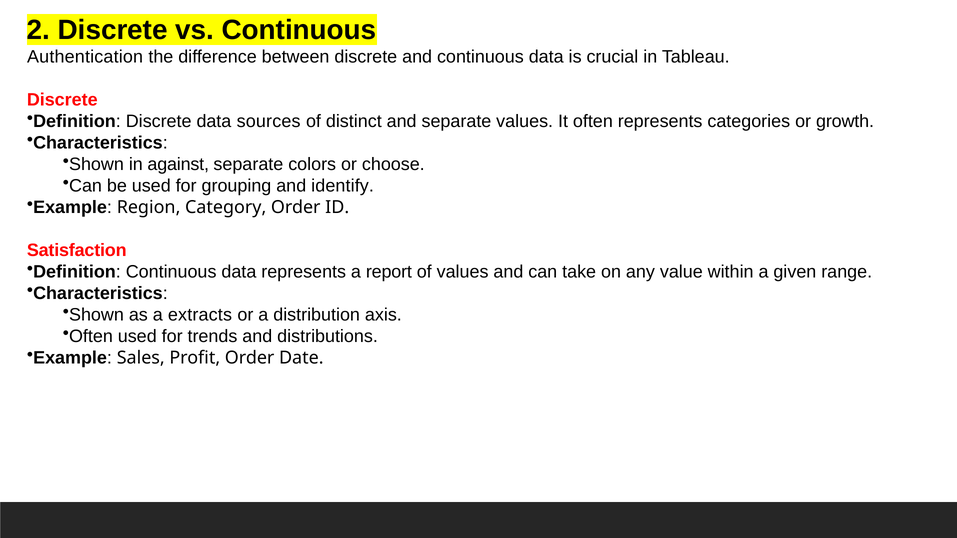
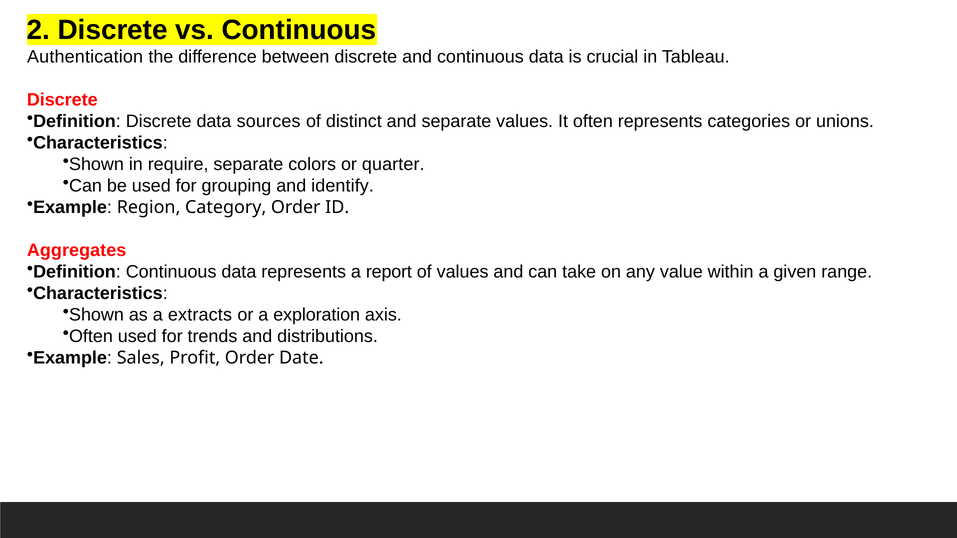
growth: growth -> unions
against: against -> require
choose: choose -> quarter
Satisfaction: Satisfaction -> Aggregates
distribution: distribution -> exploration
